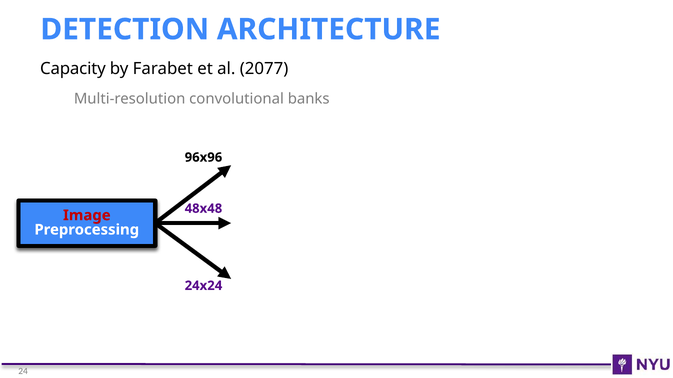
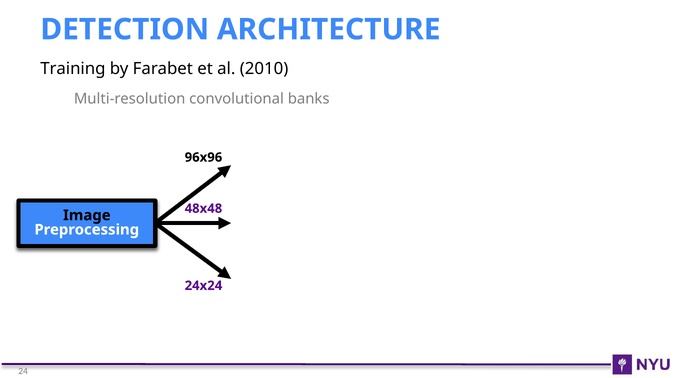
Capacity: Capacity -> Training
2077: 2077 -> 2010
Image colour: red -> black
